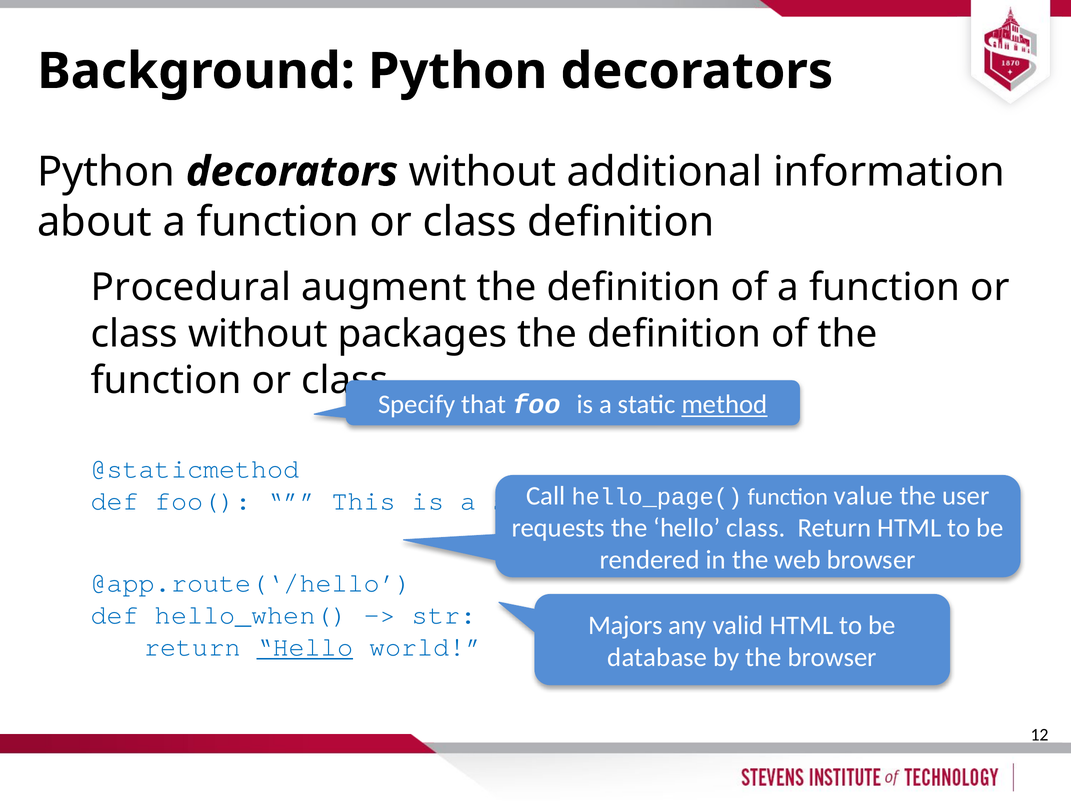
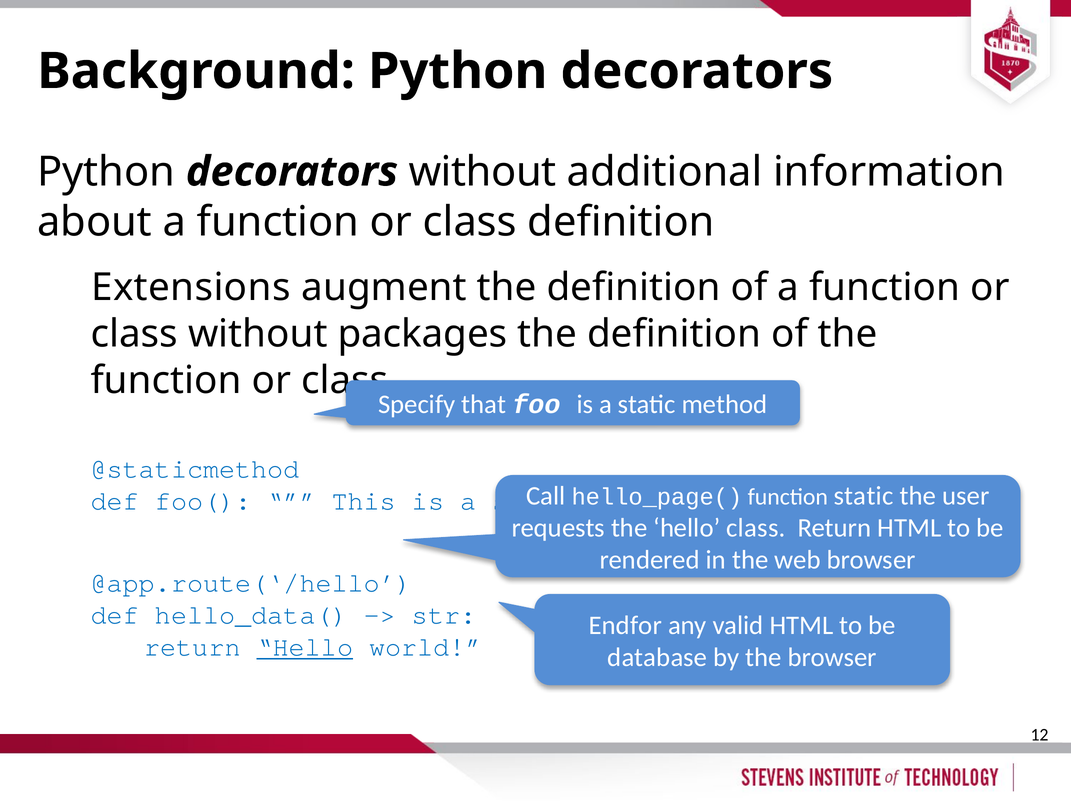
Procedural: Procedural -> Extensions
method at (724, 405) underline: present -> none
function value: value -> static
hello_when(: hello_when( -> hello_data(
Majors: Majors -> Endfor
